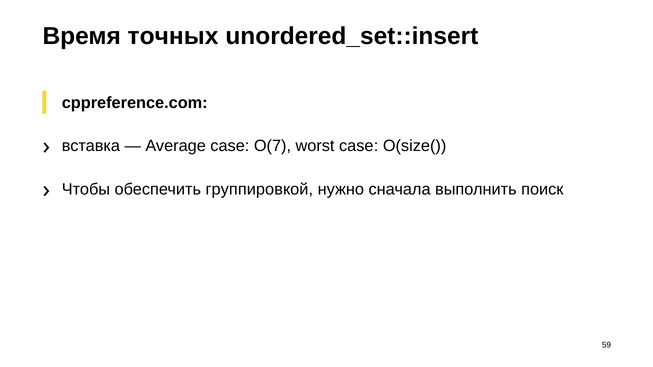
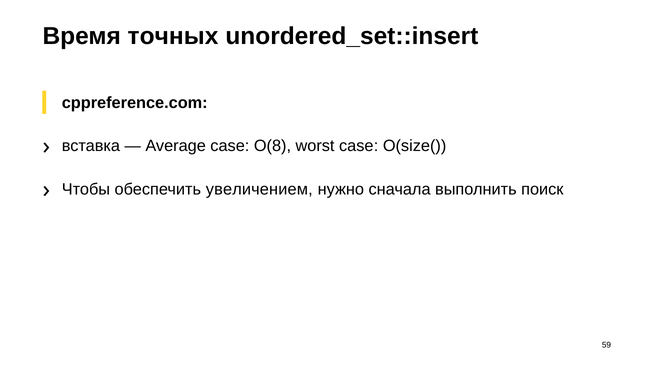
O(7: O(7 -> O(8
группировкой: группировкой -> увеличением
